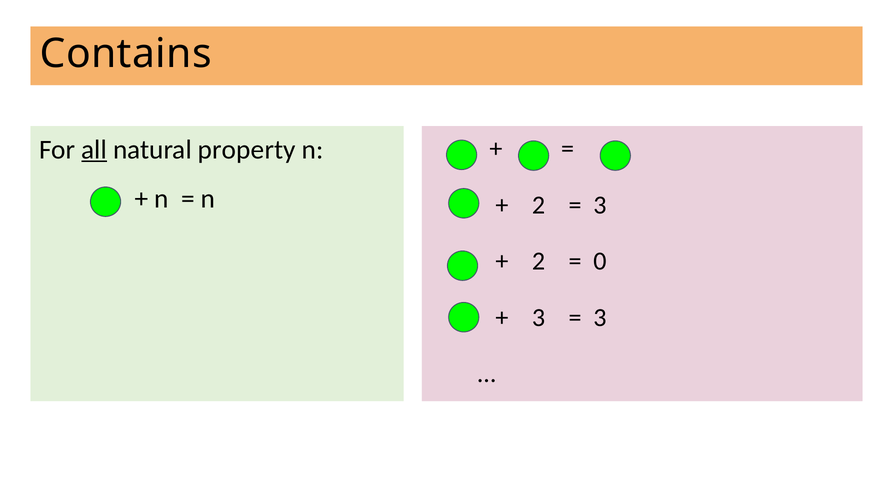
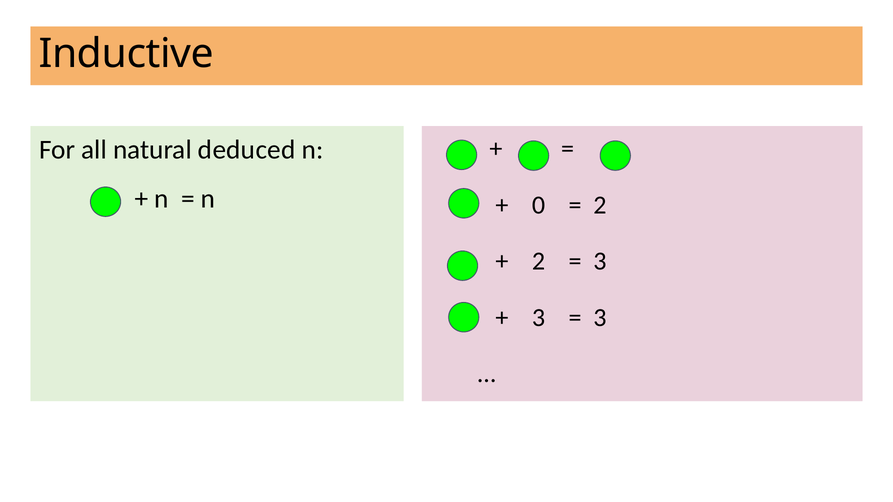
Contains: Contains -> Inductive
all underline: present -> none
property: property -> deduced
2 at (538, 205): 2 -> 0
3 at (600, 205): 3 -> 2
0 at (600, 261): 0 -> 3
